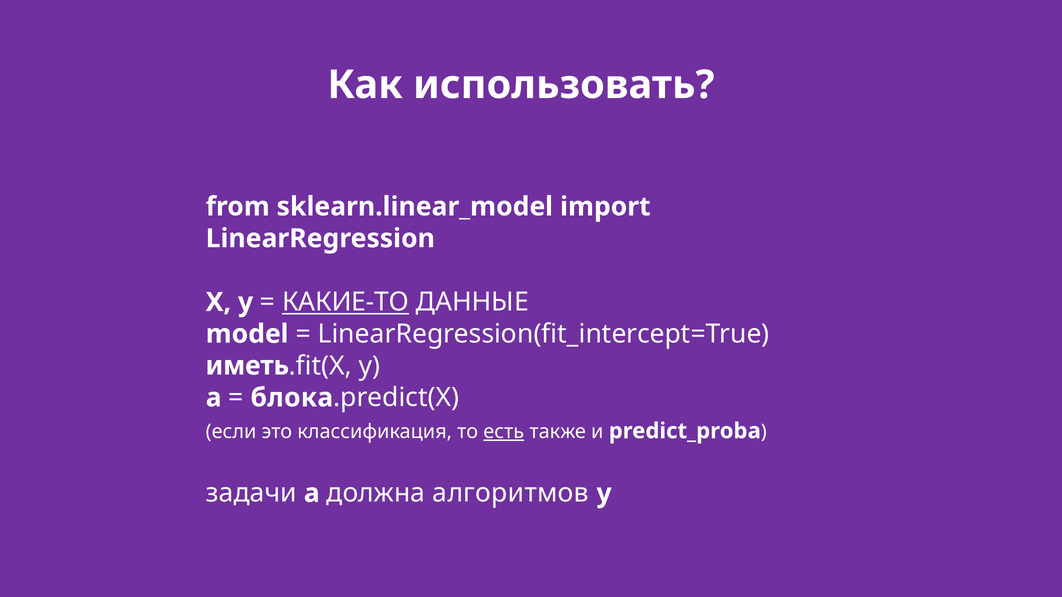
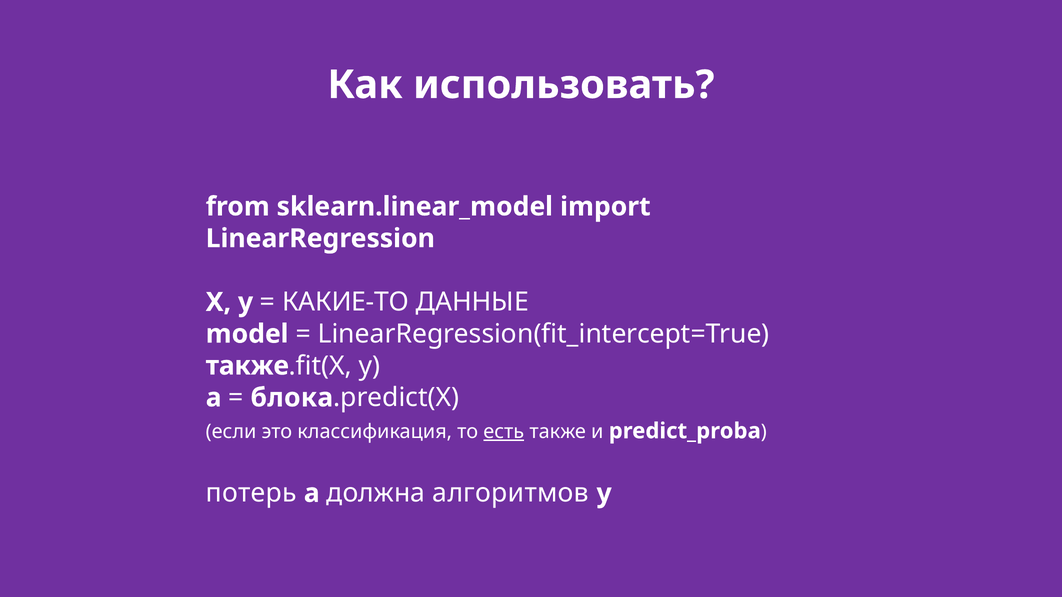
КАКИЕ-ТО underline: present -> none
иметь at (247, 366): иметь -> также
задачи: задачи -> потерь
